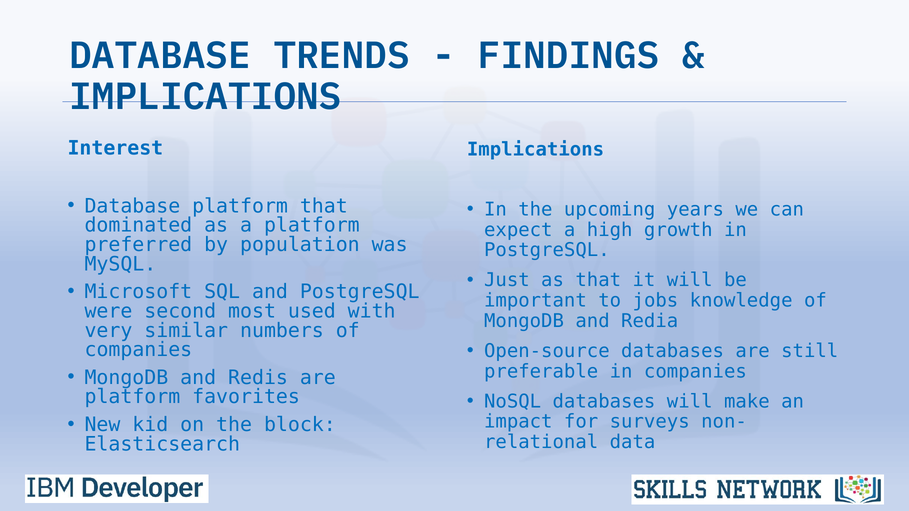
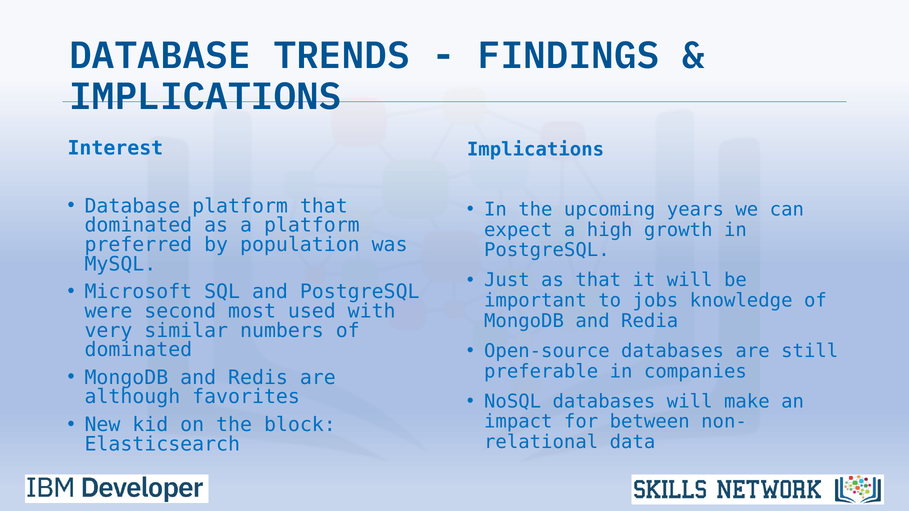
companies at (138, 350): companies -> dominated
platform at (132, 397): platform -> although
surveys: surveys -> between
